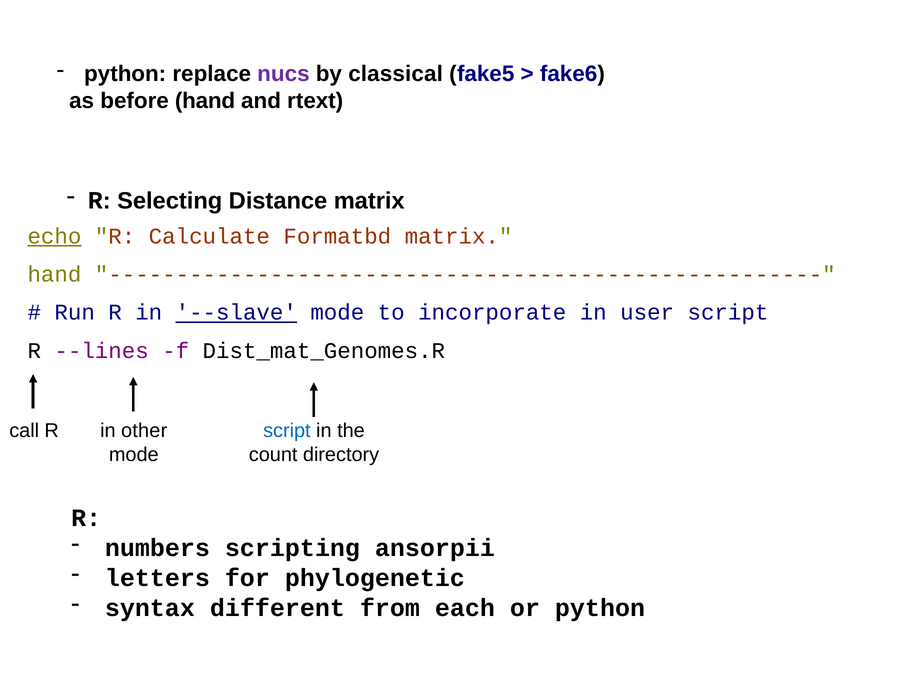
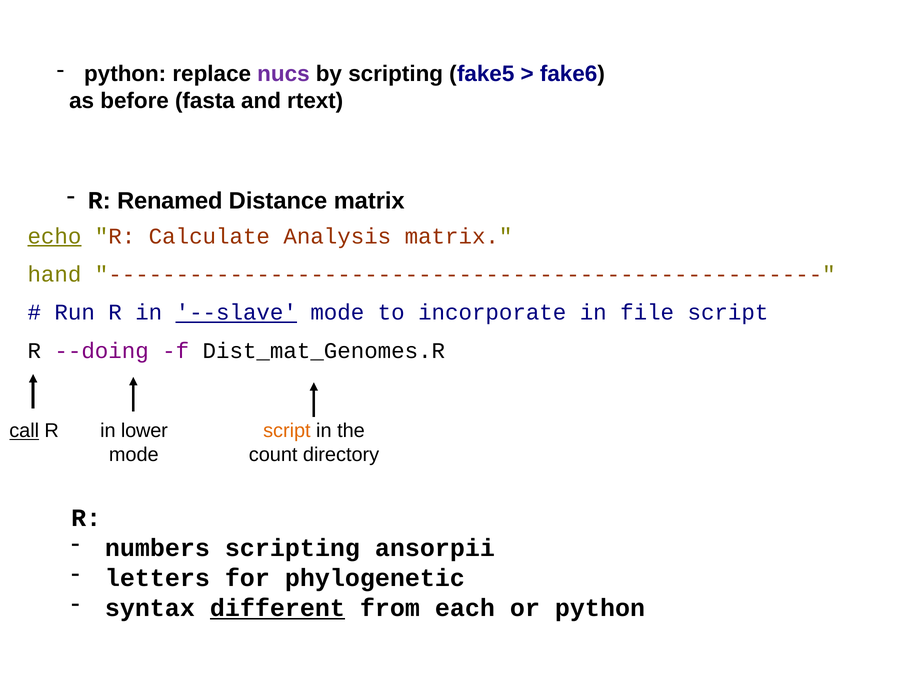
by classical: classical -> scripting
before hand: hand -> fasta
Selecting: Selecting -> Renamed
Formatbd: Formatbd -> Analysis
user: user -> file
--lines: --lines -> --doing
call underline: none -> present
other: other -> lower
script at (287, 431) colour: blue -> orange
different underline: none -> present
